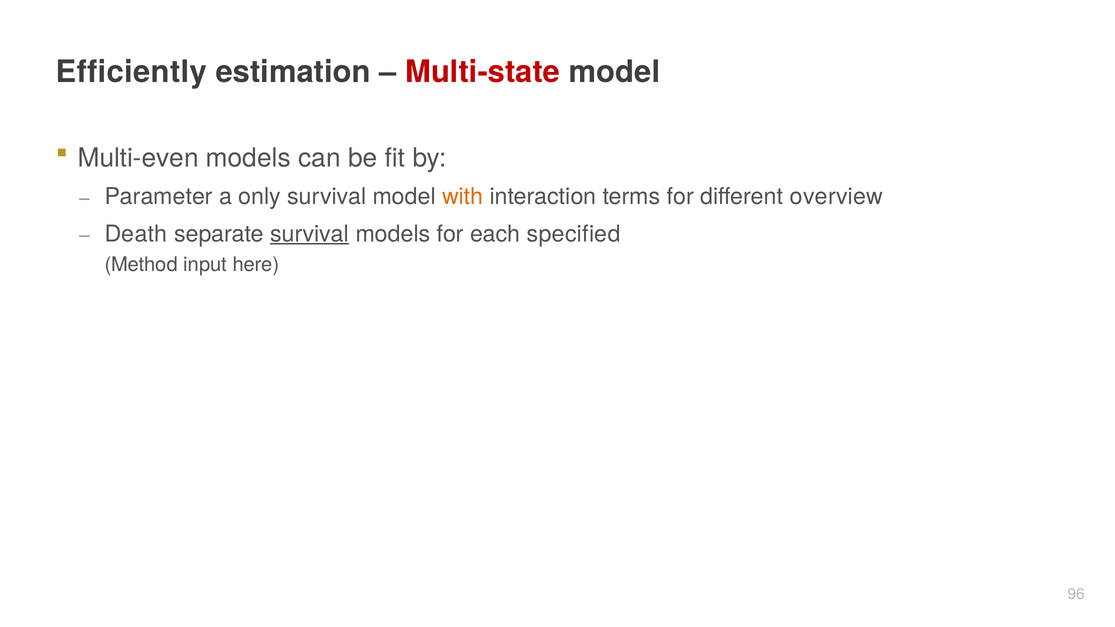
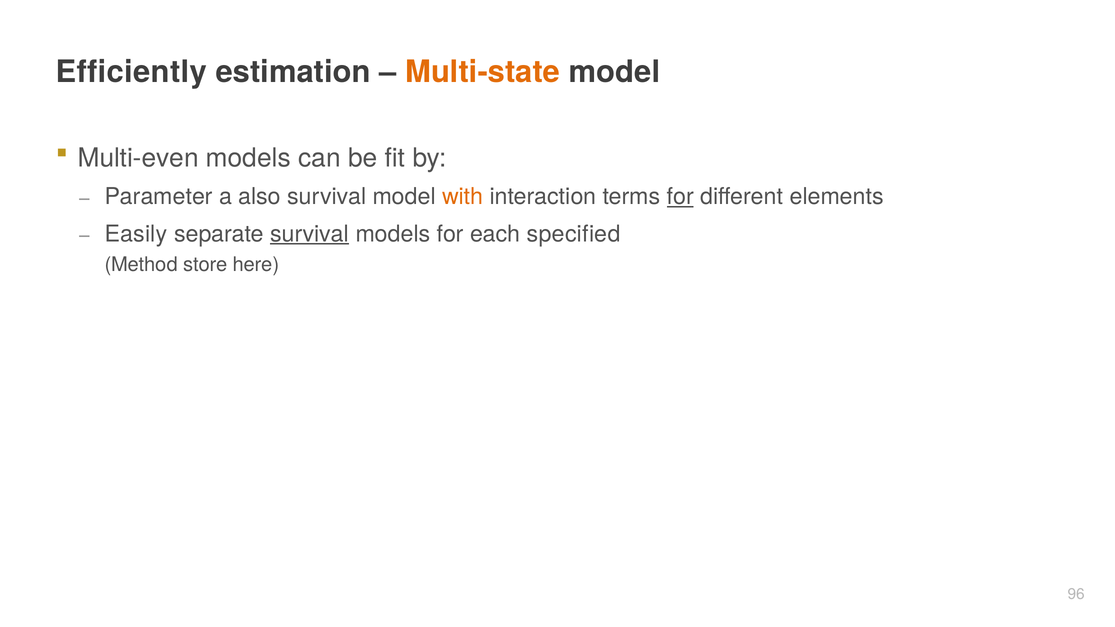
Multi-state colour: red -> orange
only: only -> also
for at (680, 197) underline: none -> present
overview: overview -> elements
Death: Death -> Easily
input: input -> store
